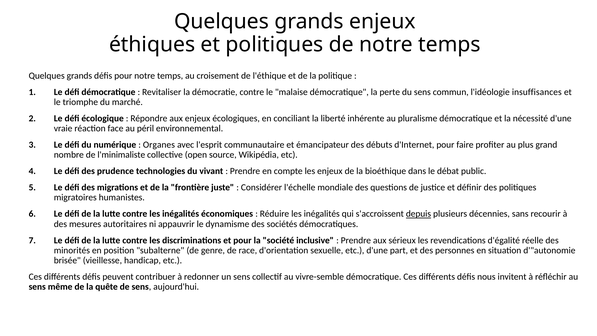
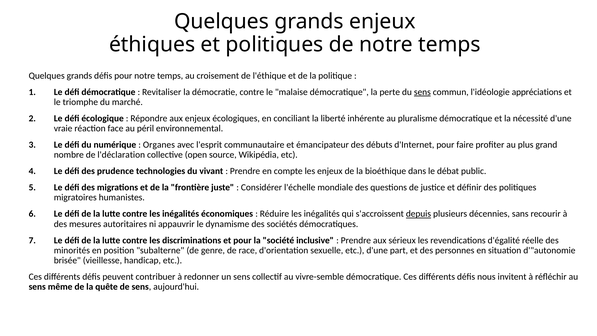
sens at (422, 92) underline: none -> present
insuffisances: insuffisances -> appréciations
l'minimaliste: l'minimaliste -> l'déclaration
